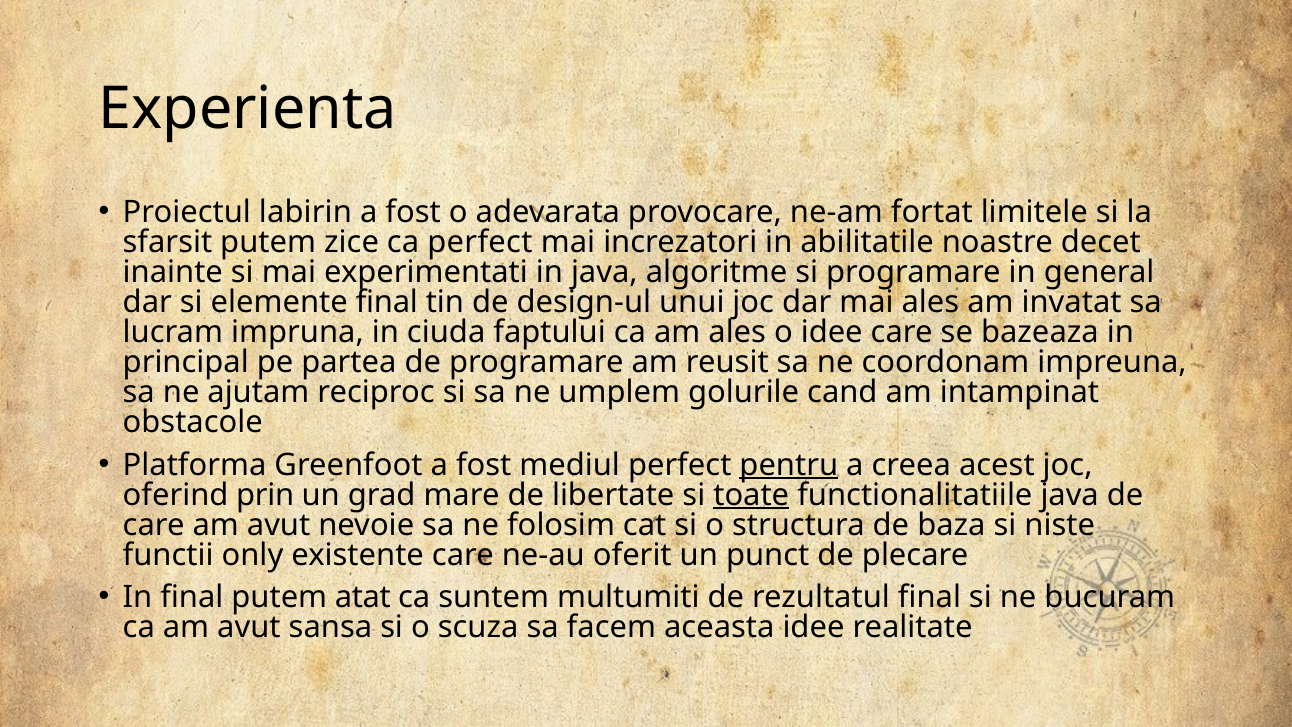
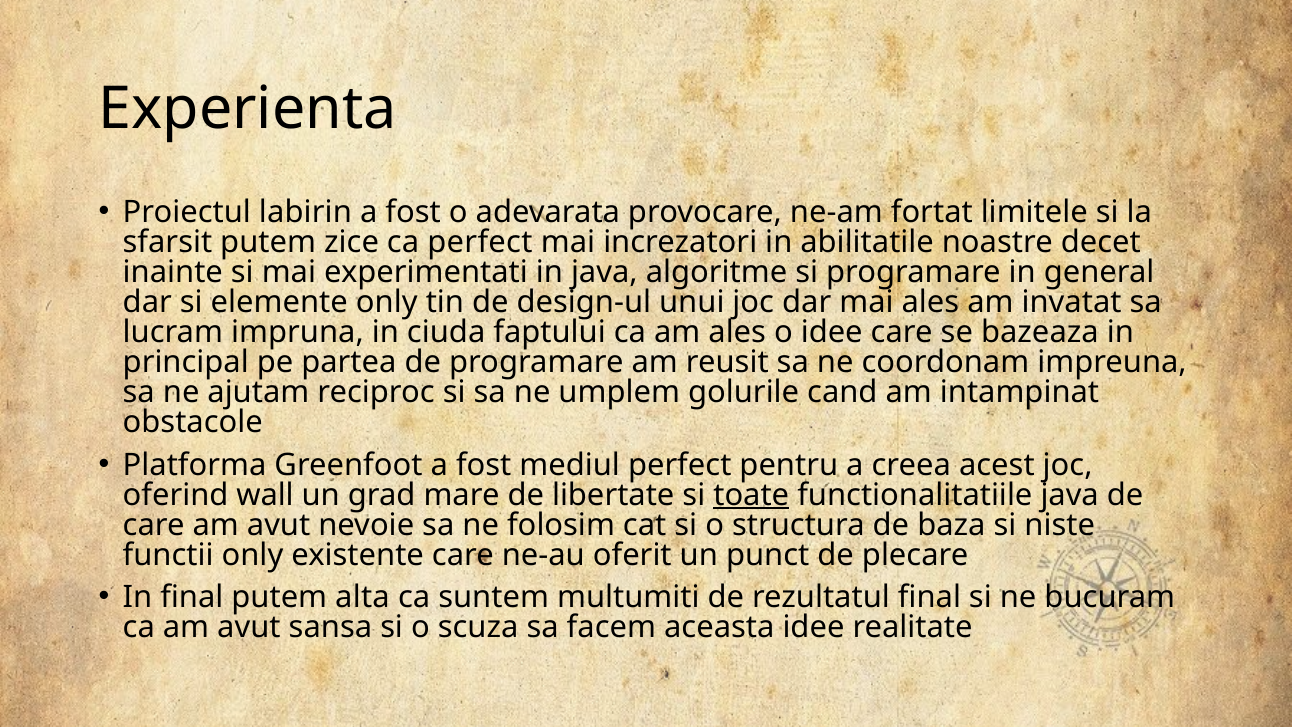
elemente final: final -> only
pentru underline: present -> none
prin: prin -> wall
atat: atat -> alta
